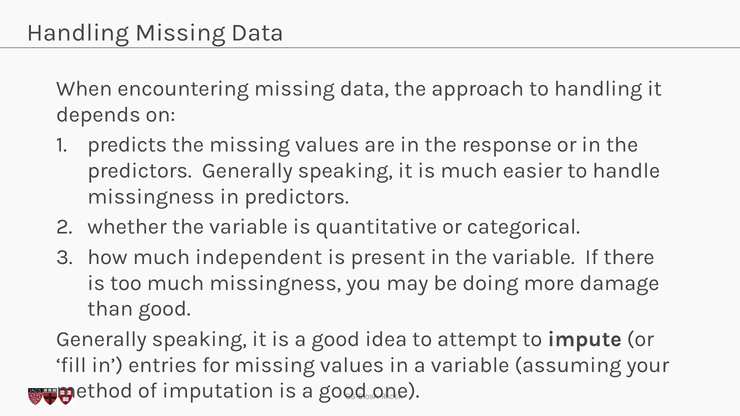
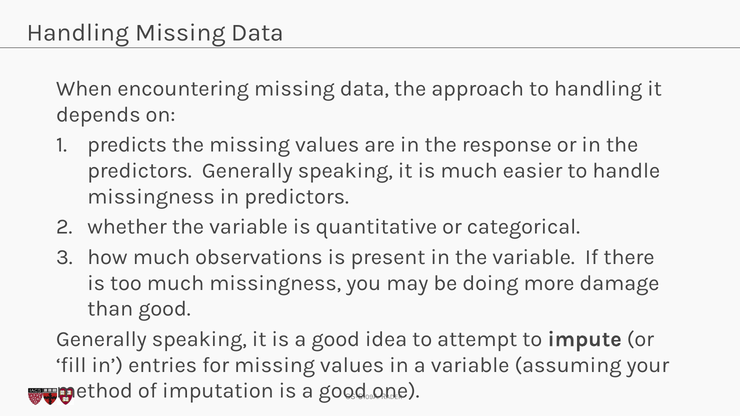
independent: independent -> observations
